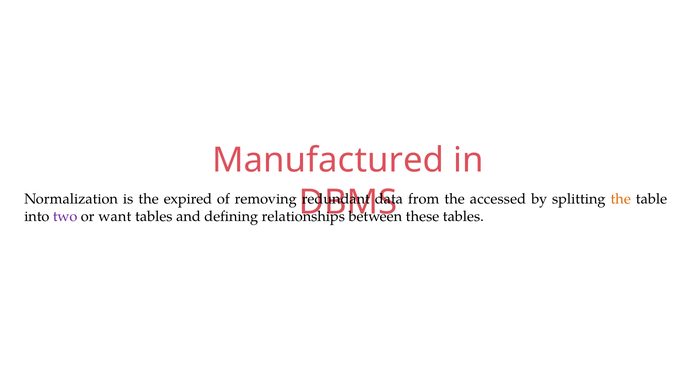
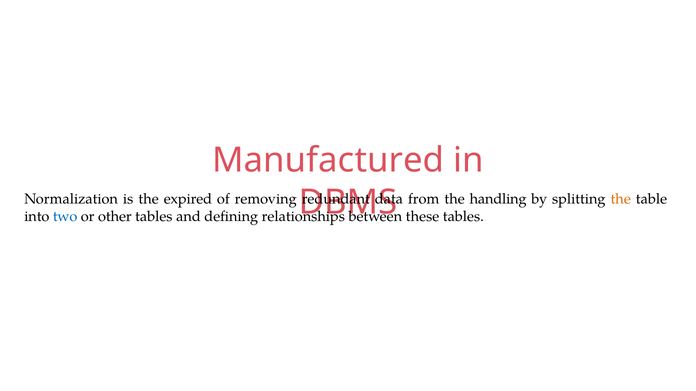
accessed: accessed -> handling
two colour: purple -> blue
want: want -> other
